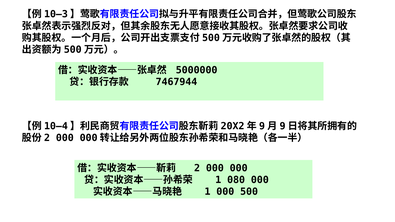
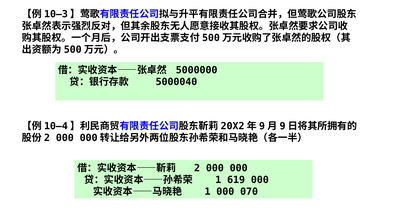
7467944: 7467944 -> 5000040
080: 080 -> 619
500: 500 -> 070
